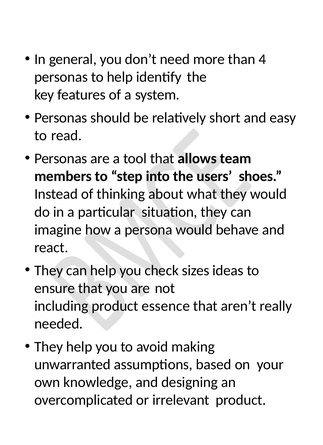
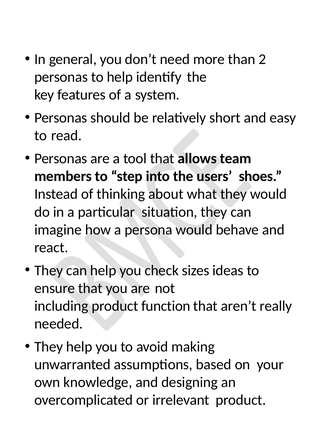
4: 4 -> 2
essence: essence -> function
